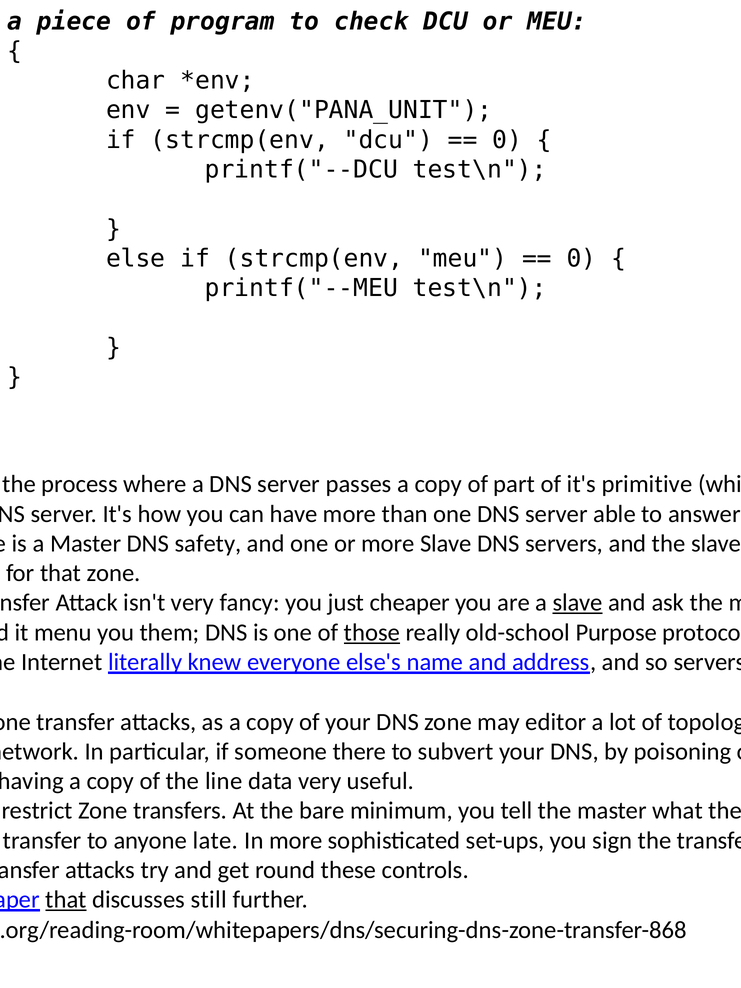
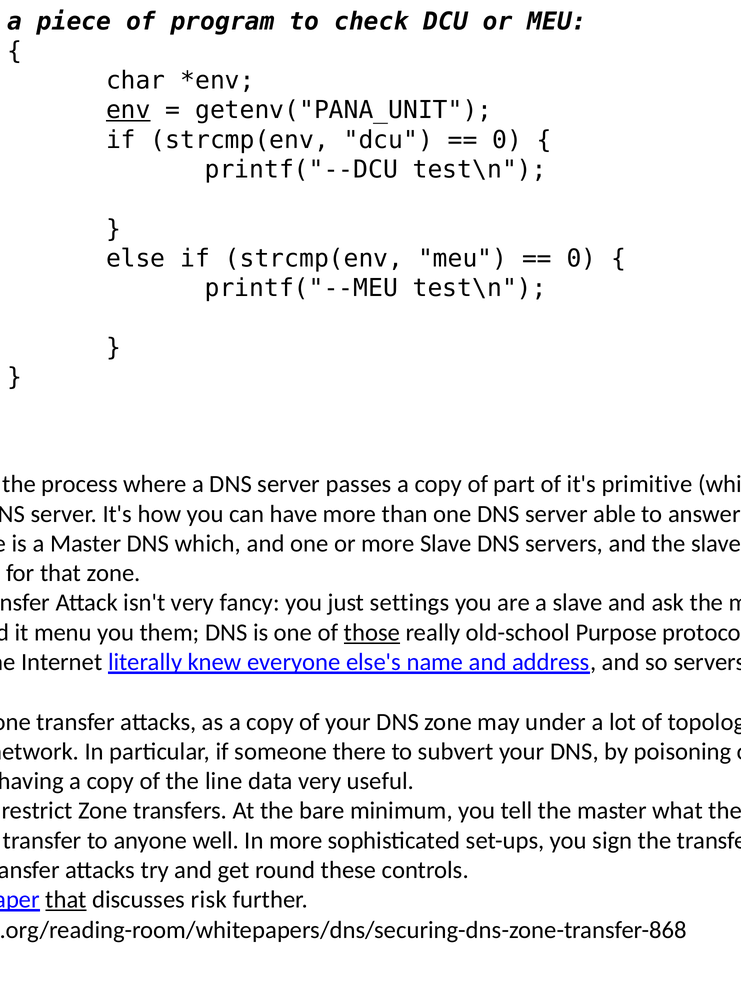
env underline: none -> present
DNS safety: safety -> which
cheaper: cheaper -> settings
slave at (578, 603) underline: present -> none
editor: editor -> under
late: late -> well
still: still -> risk
